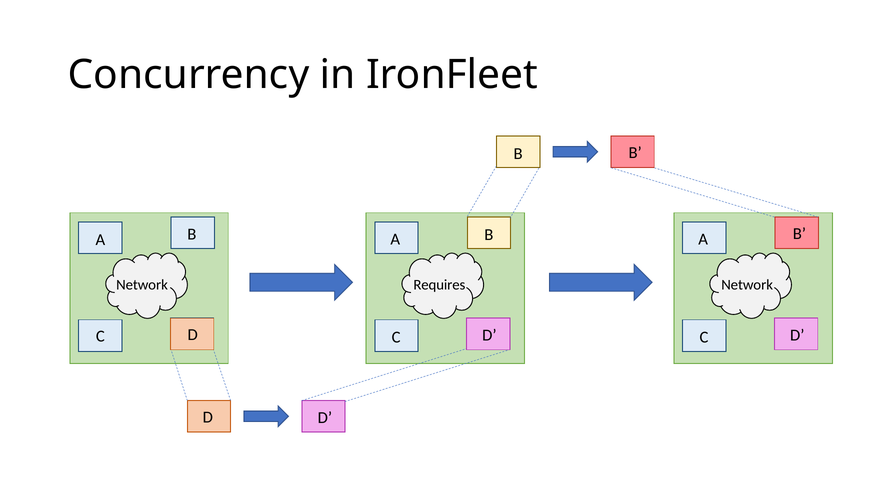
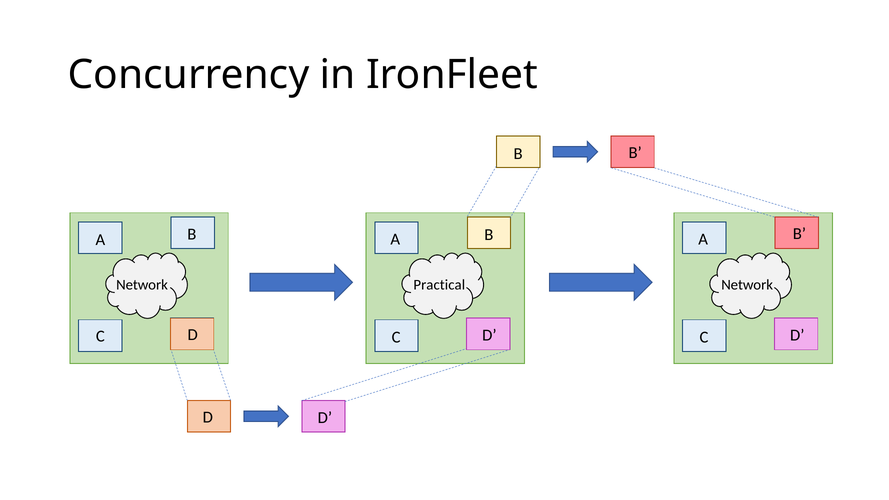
Requires: Requires -> Practical
